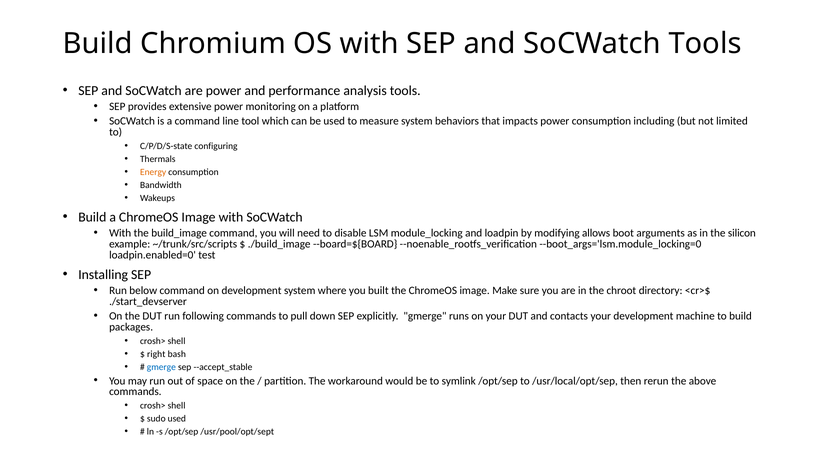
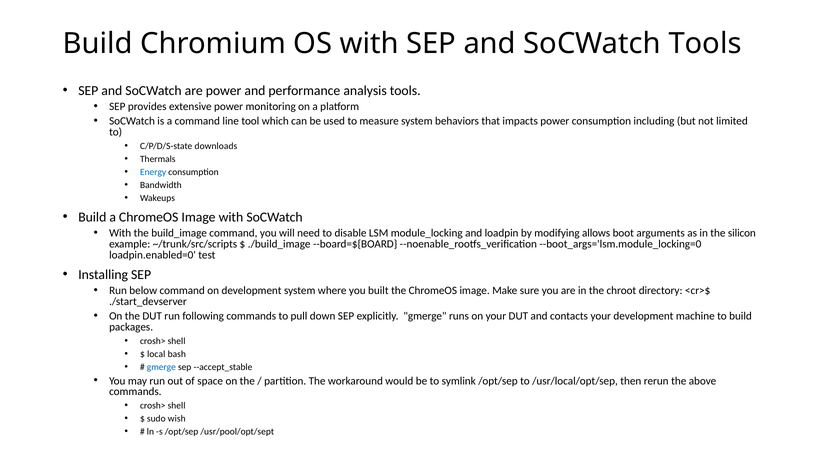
configuring: configuring -> downloads
Energy colour: orange -> blue
right: right -> local
sudo used: used -> wish
